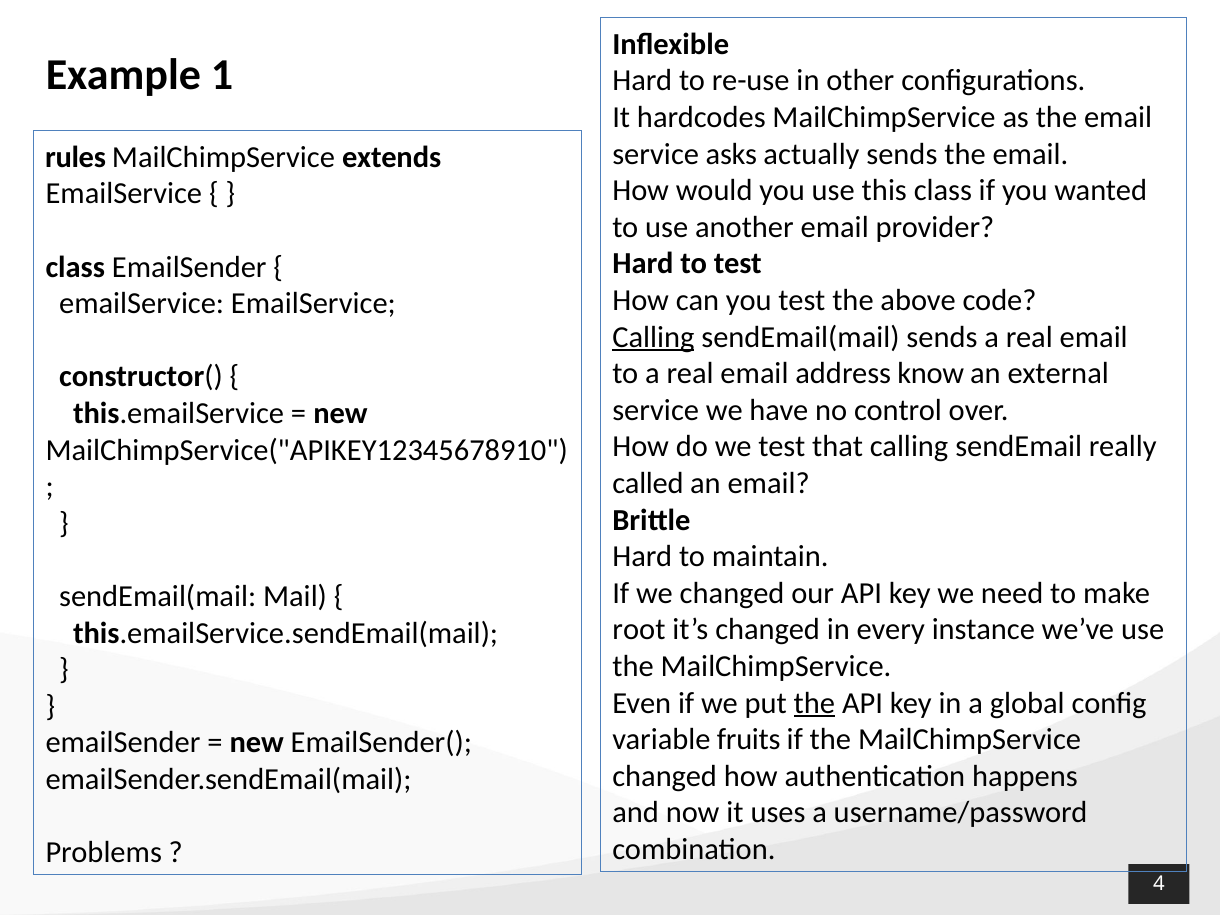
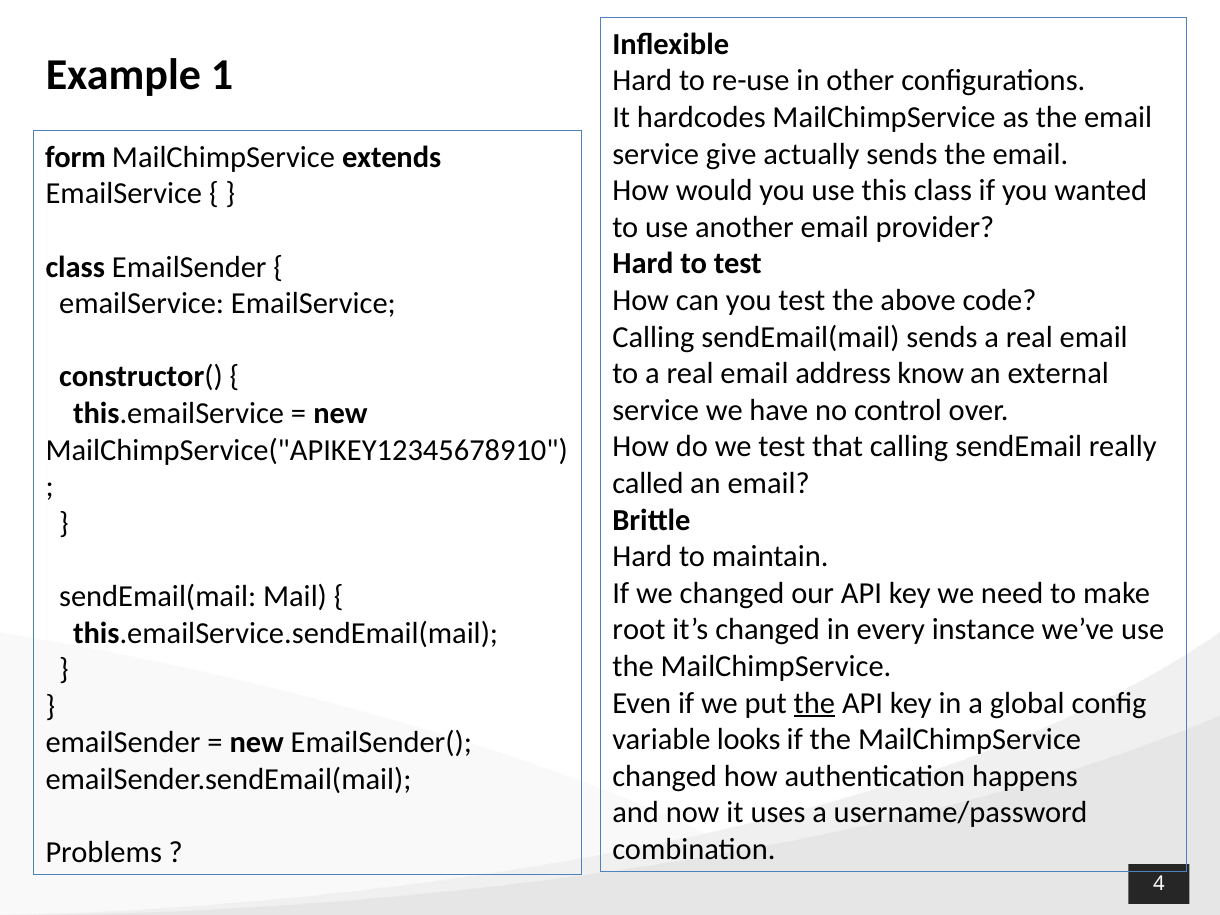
asks: asks -> give
rules: rules -> form
Calling at (653, 337) underline: present -> none
fruits: fruits -> looks
